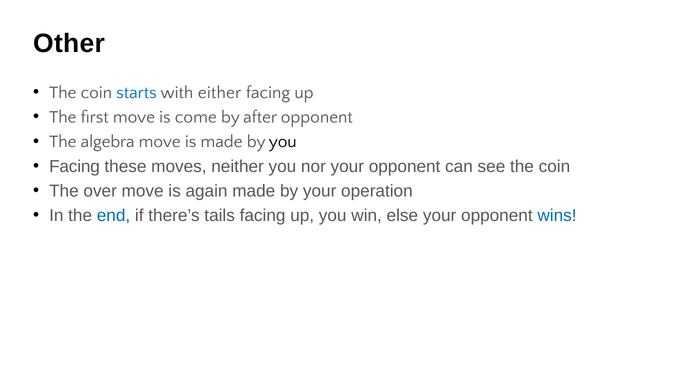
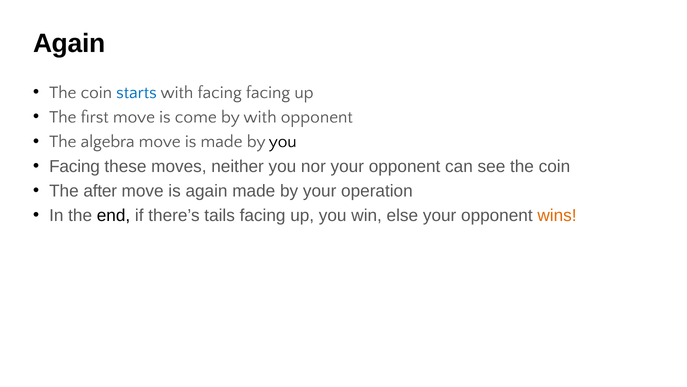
Other at (69, 43): Other -> Again
with either: either -> facing
by after: after -> with
over: over -> after
end colour: blue -> black
wins colour: blue -> orange
